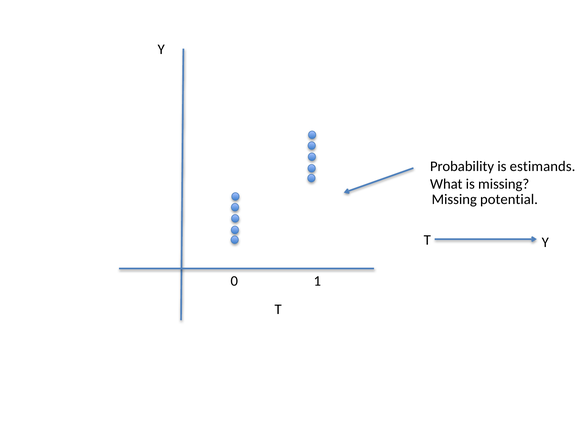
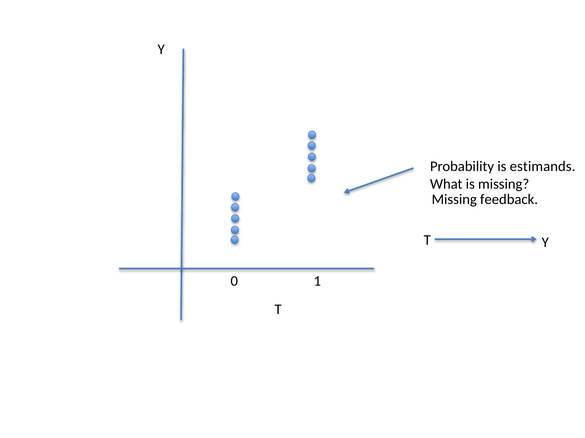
potential: potential -> feedback
